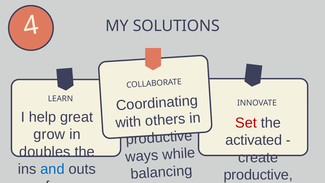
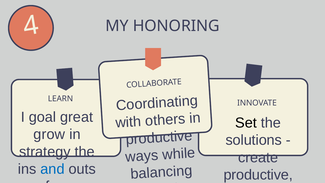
SOLUTIONS: SOLUTIONS -> HONORING
I help: help -> goal
Set colour: red -> black
activated: activated -> solutions
doubles: doubles -> strategy
